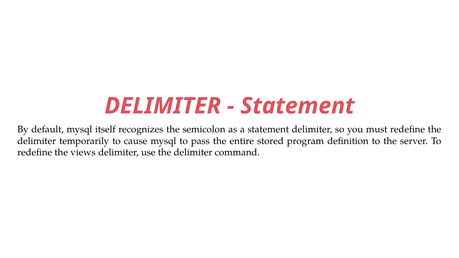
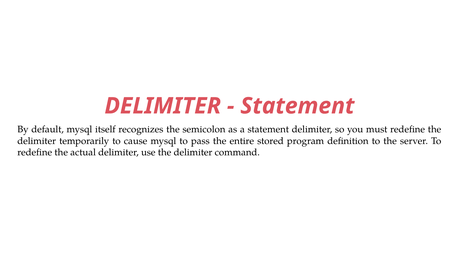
views: views -> actual
